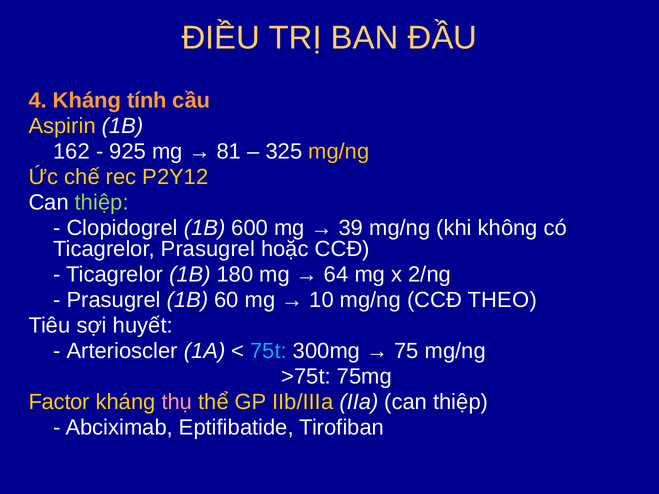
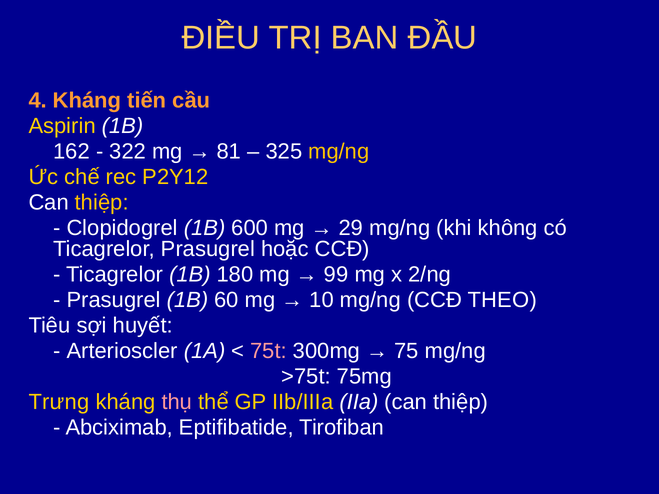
tính: tính -> tiến
925: 925 -> 322
thiệp at (102, 203) colour: light green -> yellow
39: 39 -> 29
64: 64 -> 99
75t colour: light blue -> pink
Factor: Factor -> Trưng
